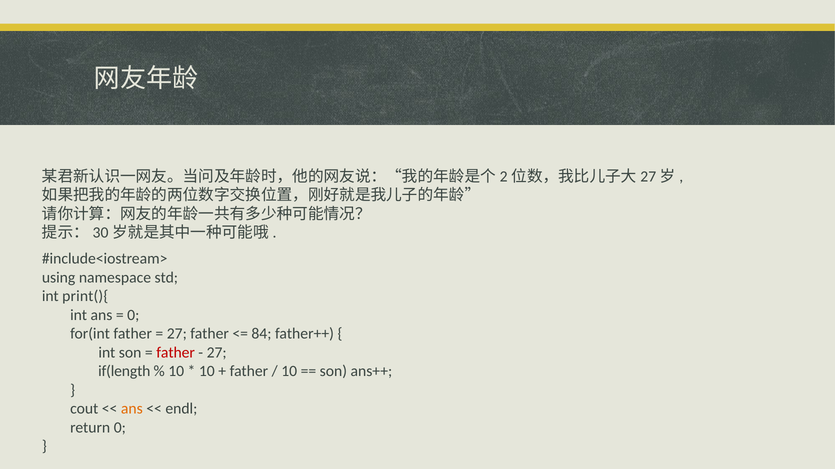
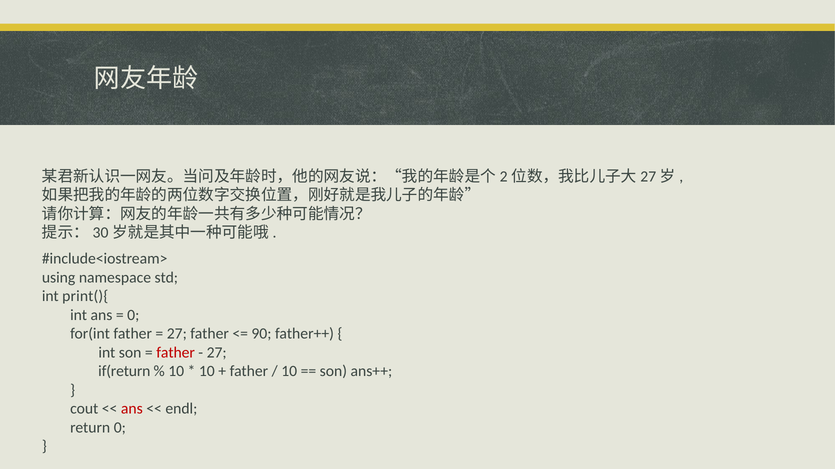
84: 84 -> 90
if(length: if(length -> if(return
ans at (132, 409) colour: orange -> red
